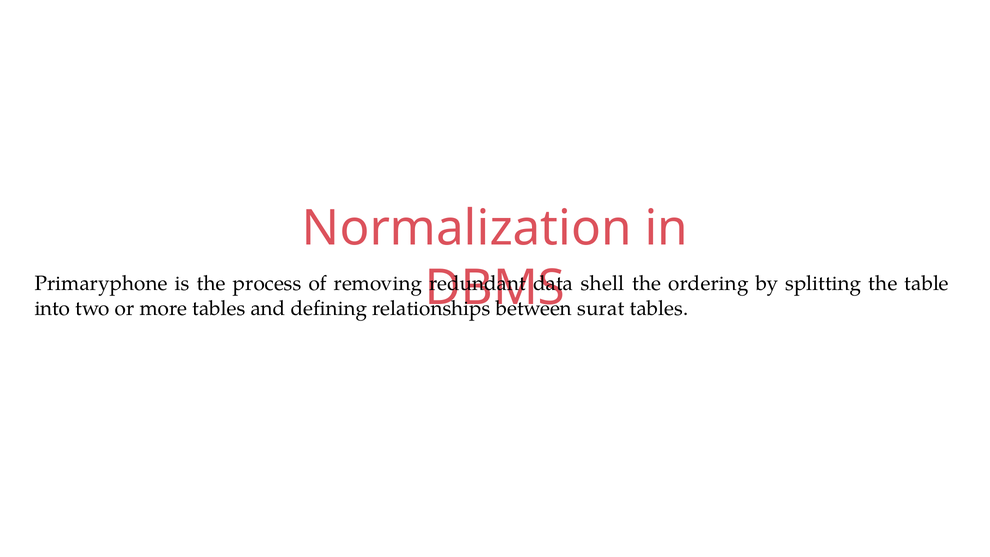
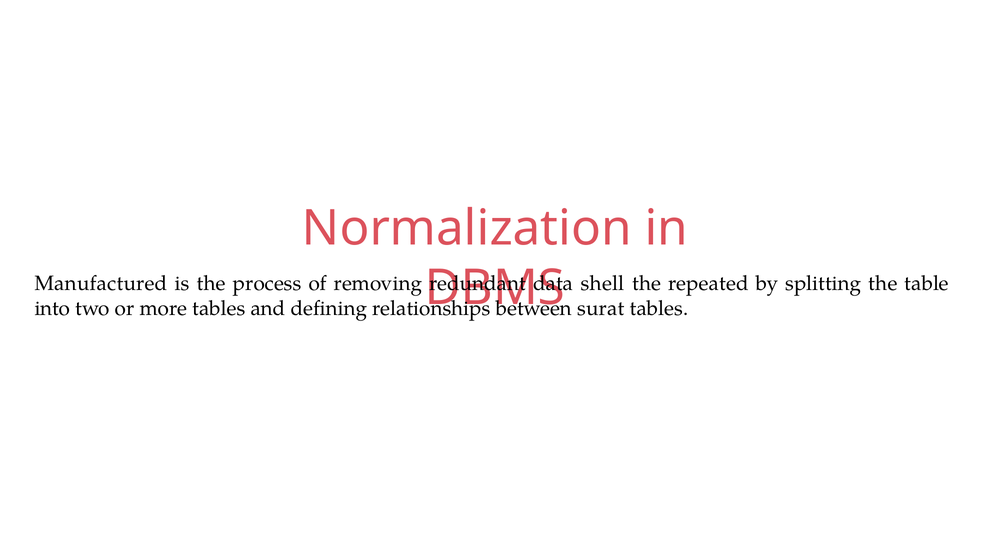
Primaryphone: Primaryphone -> Manufactured
ordering: ordering -> repeated
